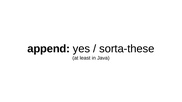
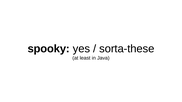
append: append -> spooky
